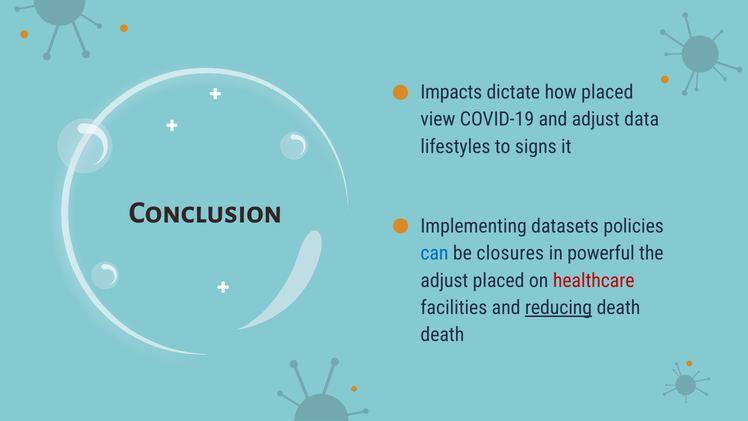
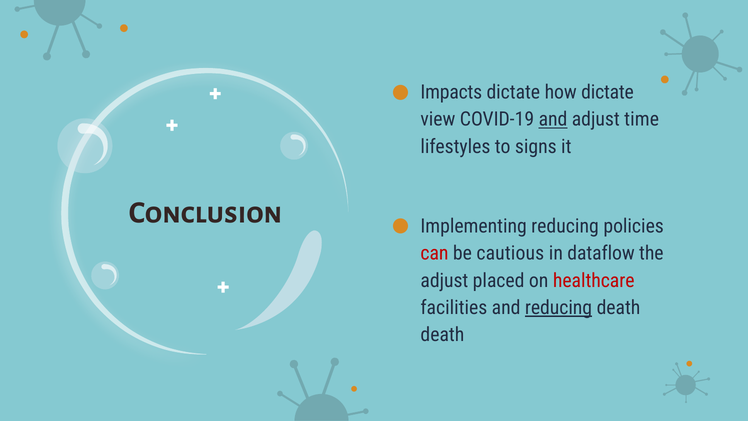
how placed: placed -> dictate
and at (553, 119) underline: none -> present
data: data -> time
Implementing datasets: datasets -> reducing
can colour: blue -> red
closures: closures -> cautious
powerful: powerful -> dataflow
